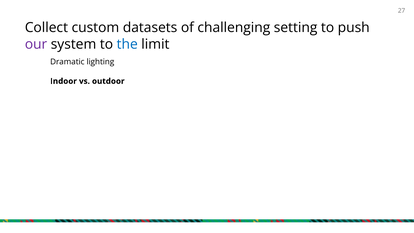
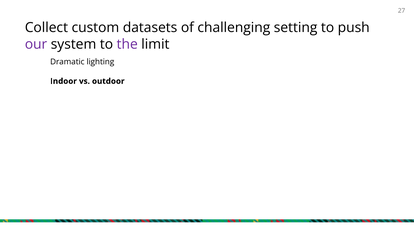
the colour: blue -> purple
